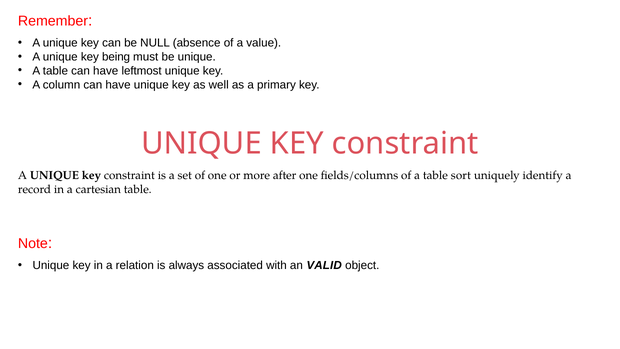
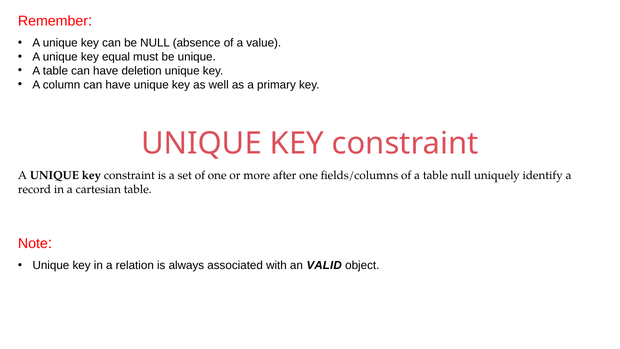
being: being -> equal
leftmost: leftmost -> deletion
table sort: sort -> null
